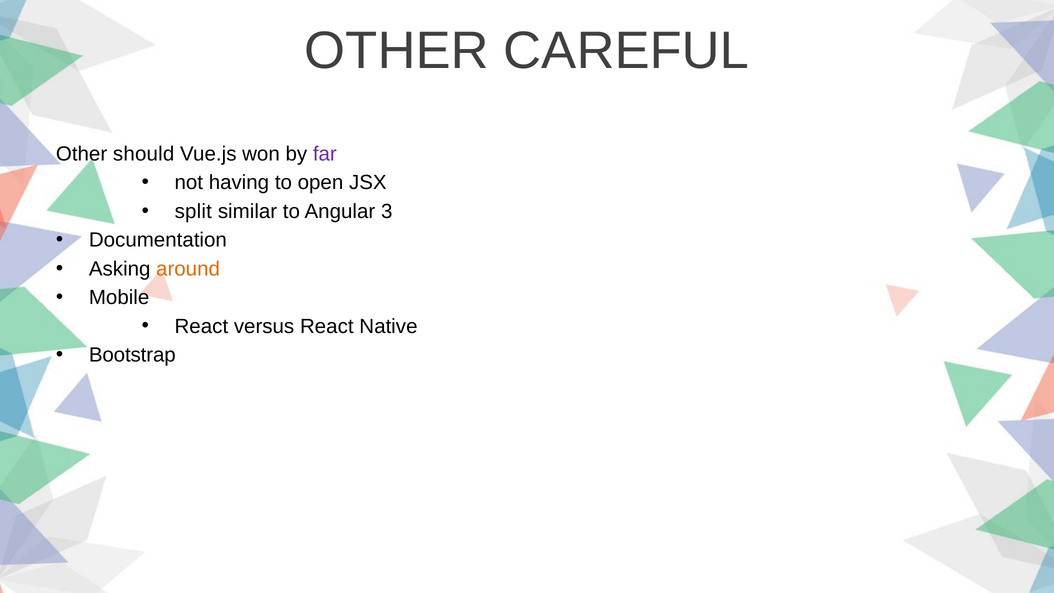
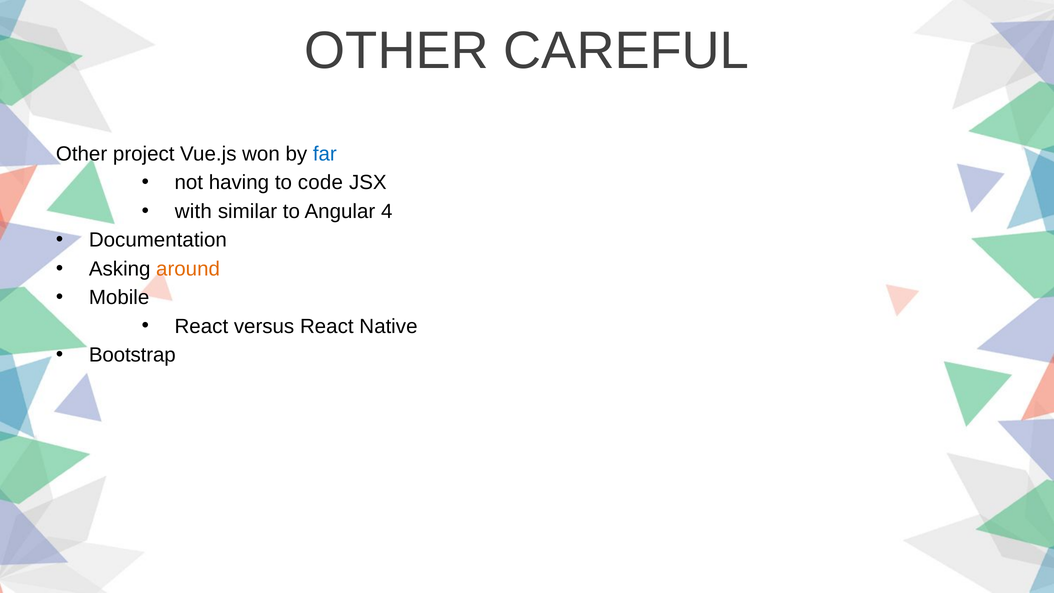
should: should -> project
far colour: purple -> blue
open: open -> code
split: split -> with
3: 3 -> 4
